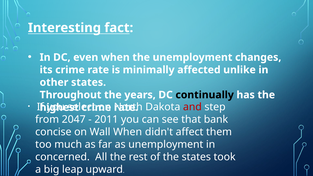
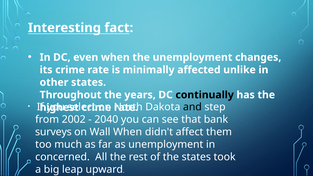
and colour: red -> black
2047: 2047 -> 2002
2011: 2011 -> 2040
concise: concise -> surveys
